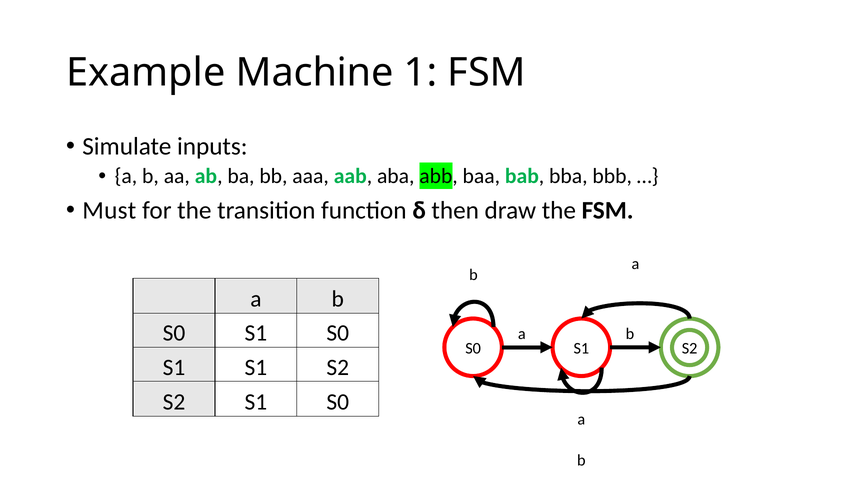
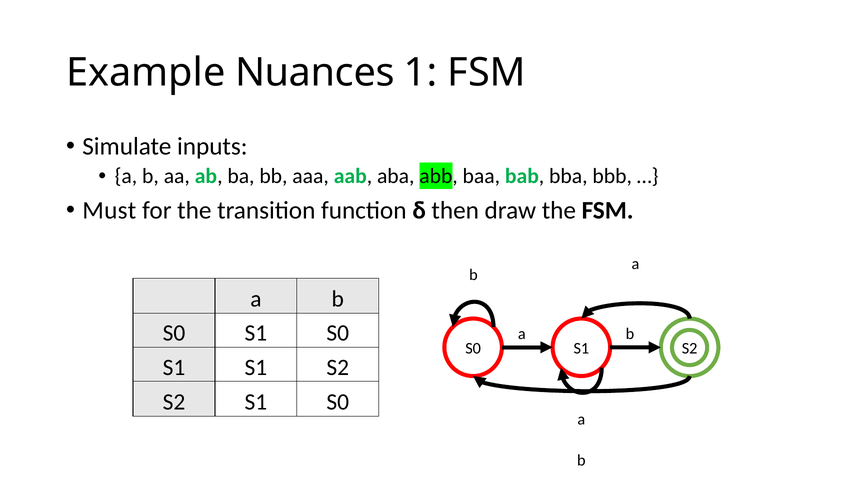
Machine: Machine -> Nuances
